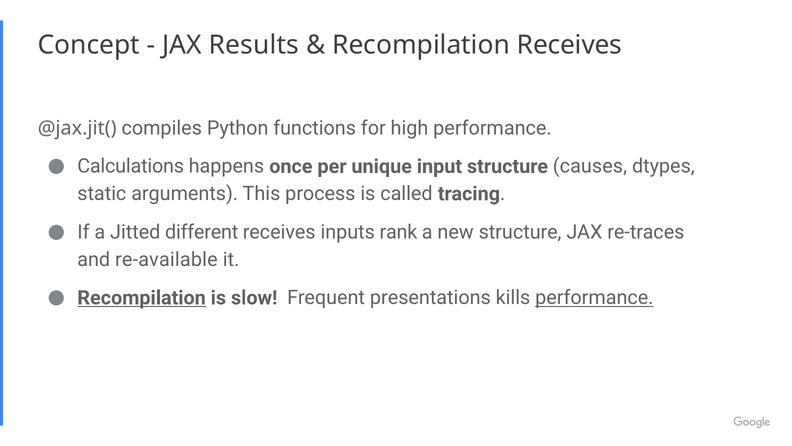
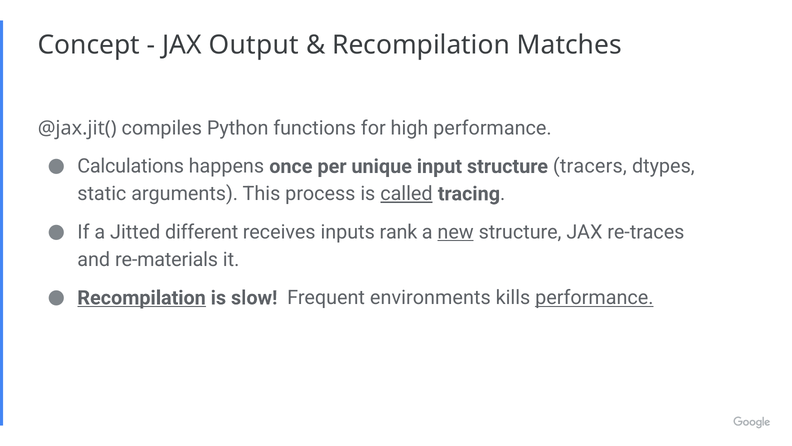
Results: Results -> Output
Recompilation Receives: Receives -> Matches
causes: causes -> tracers
called underline: none -> present
new underline: none -> present
re-available: re-available -> re-materials
presentations: presentations -> environments
